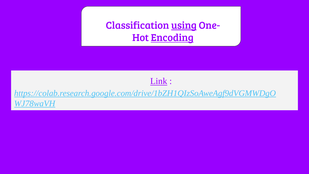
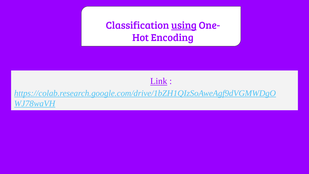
Encoding underline: present -> none
